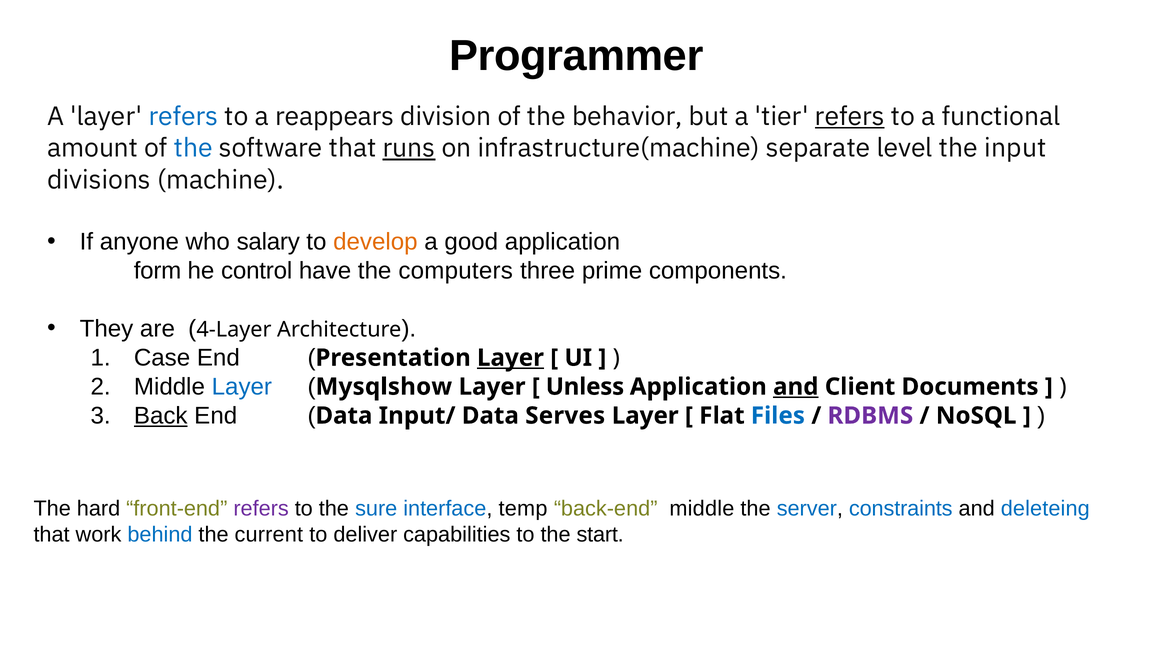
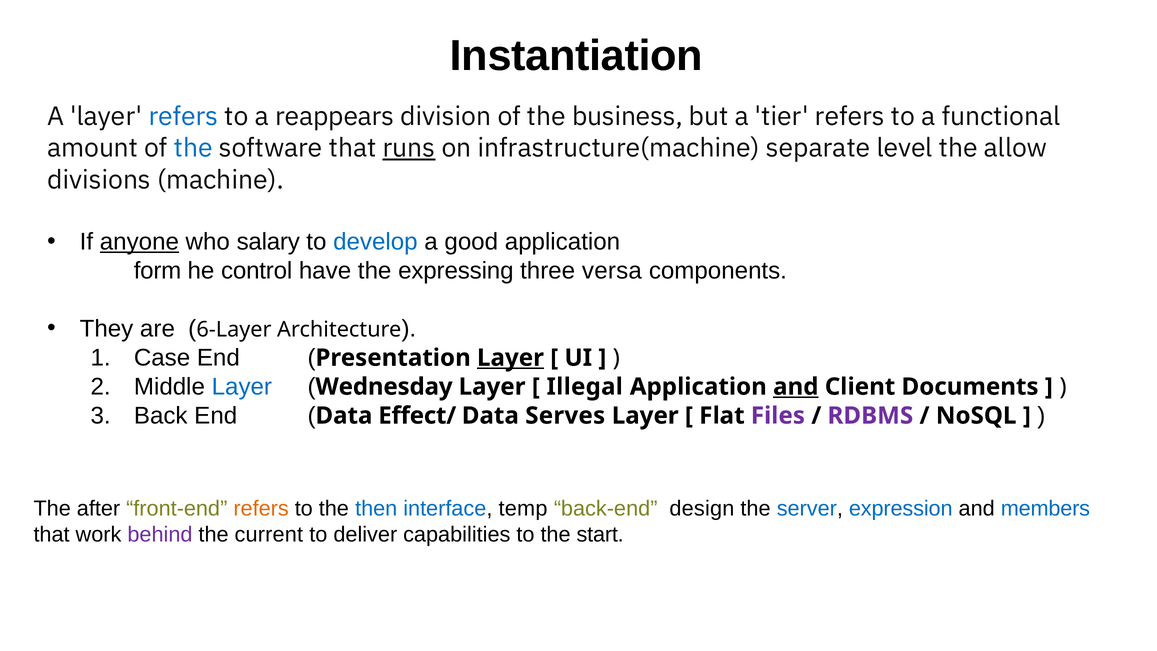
Programmer: Programmer -> Instantiation
behavior: behavior -> business
refers at (850, 116) underline: present -> none
input: input -> allow
anyone underline: none -> present
develop colour: orange -> blue
computers: computers -> expressing
prime: prime -> versa
4-Layer: 4-Layer -> 6-Layer
Mysqlshow: Mysqlshow -> Wednesday
Unless: Unless -> Illegal
Back underline: present -> none
Input/: Input/ -> Effect/
Files colour: blue -> purple
hard: hard -> after
refers at (261, 508) colour: purple -> orange
sure: sure -> then
back-end middle: middle -> design
constraints: constraints -> expression
deleteing: deleteing -> members
behind colour: blue -> purple
